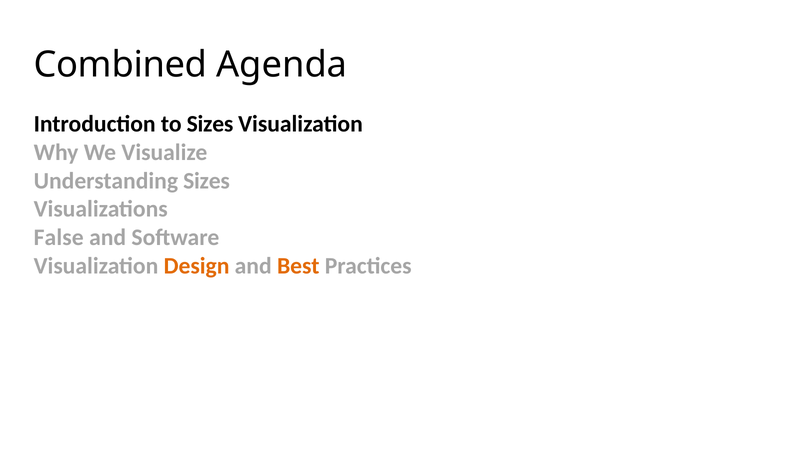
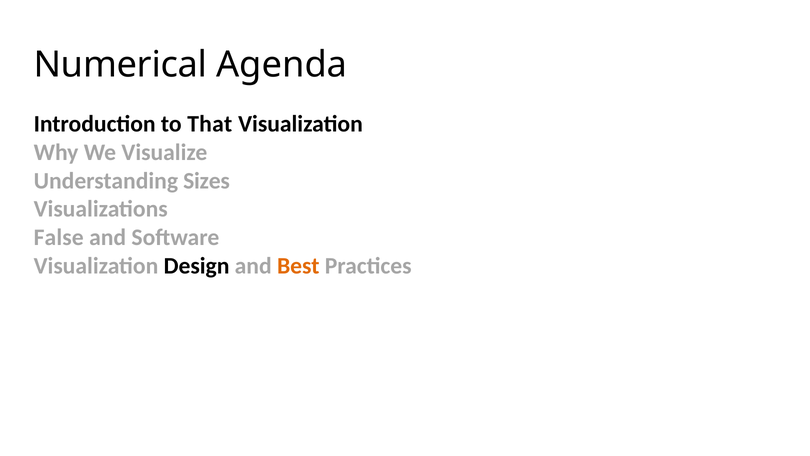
Combined: Combined -> Numerical
to Sizes: Sizes -> That
Design colour: orange -> black
